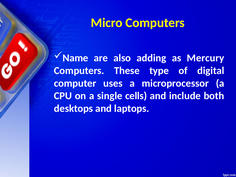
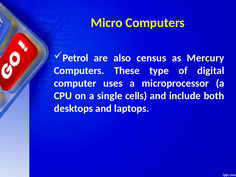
Name: Name -> Petrol
adding: adding -> census
